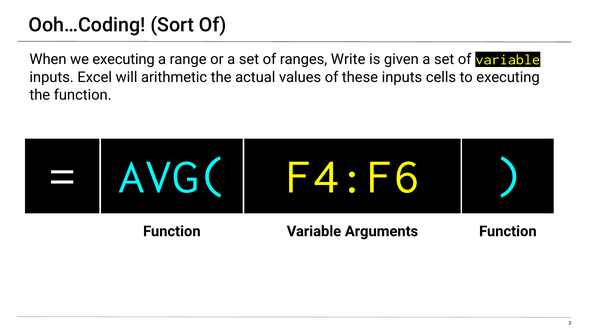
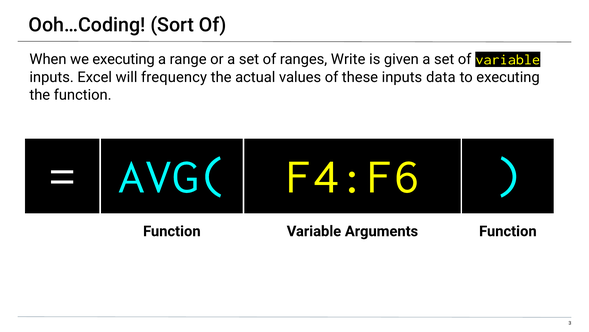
arithmetic: arithmetic -> frequency
cells: cells -> data
